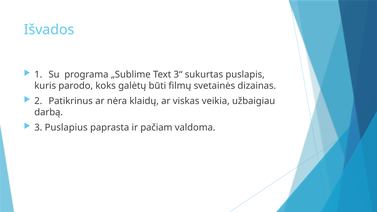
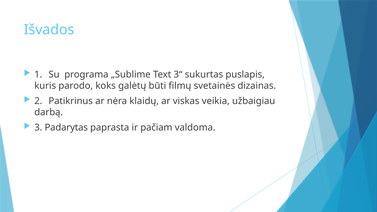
Puslapius: Puslapius -> Padarytas
